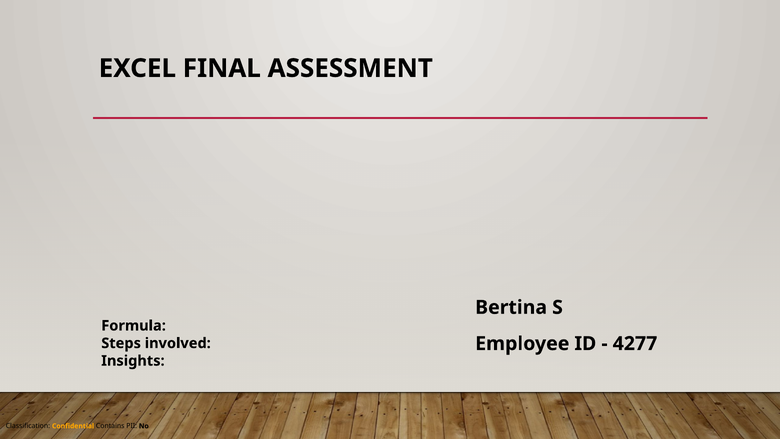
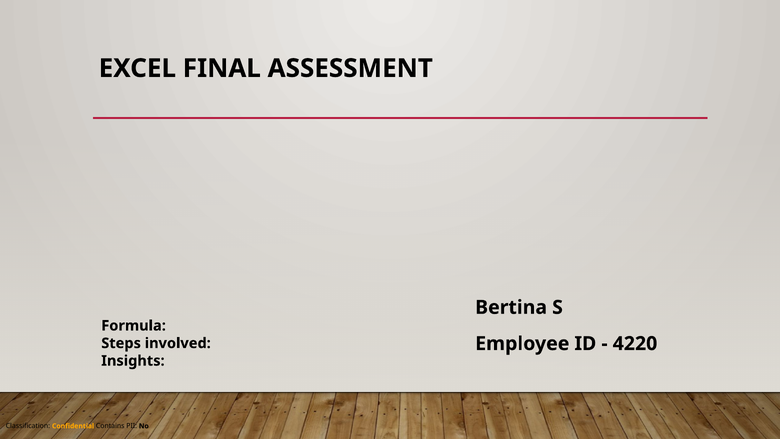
4277: 4277 -> 4220
